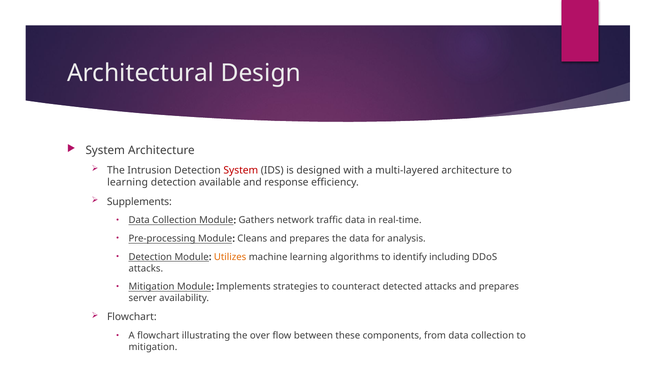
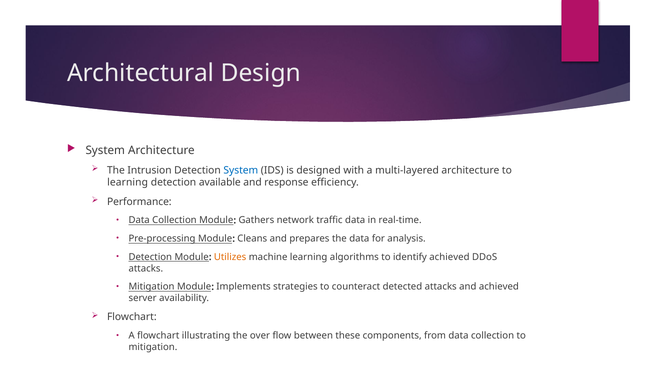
System at (241, 170) colour: red -> blue
Supplements: Supplements -> Performance
identify including: including -> achieved
attacks and prepares: prepares -> achieved
